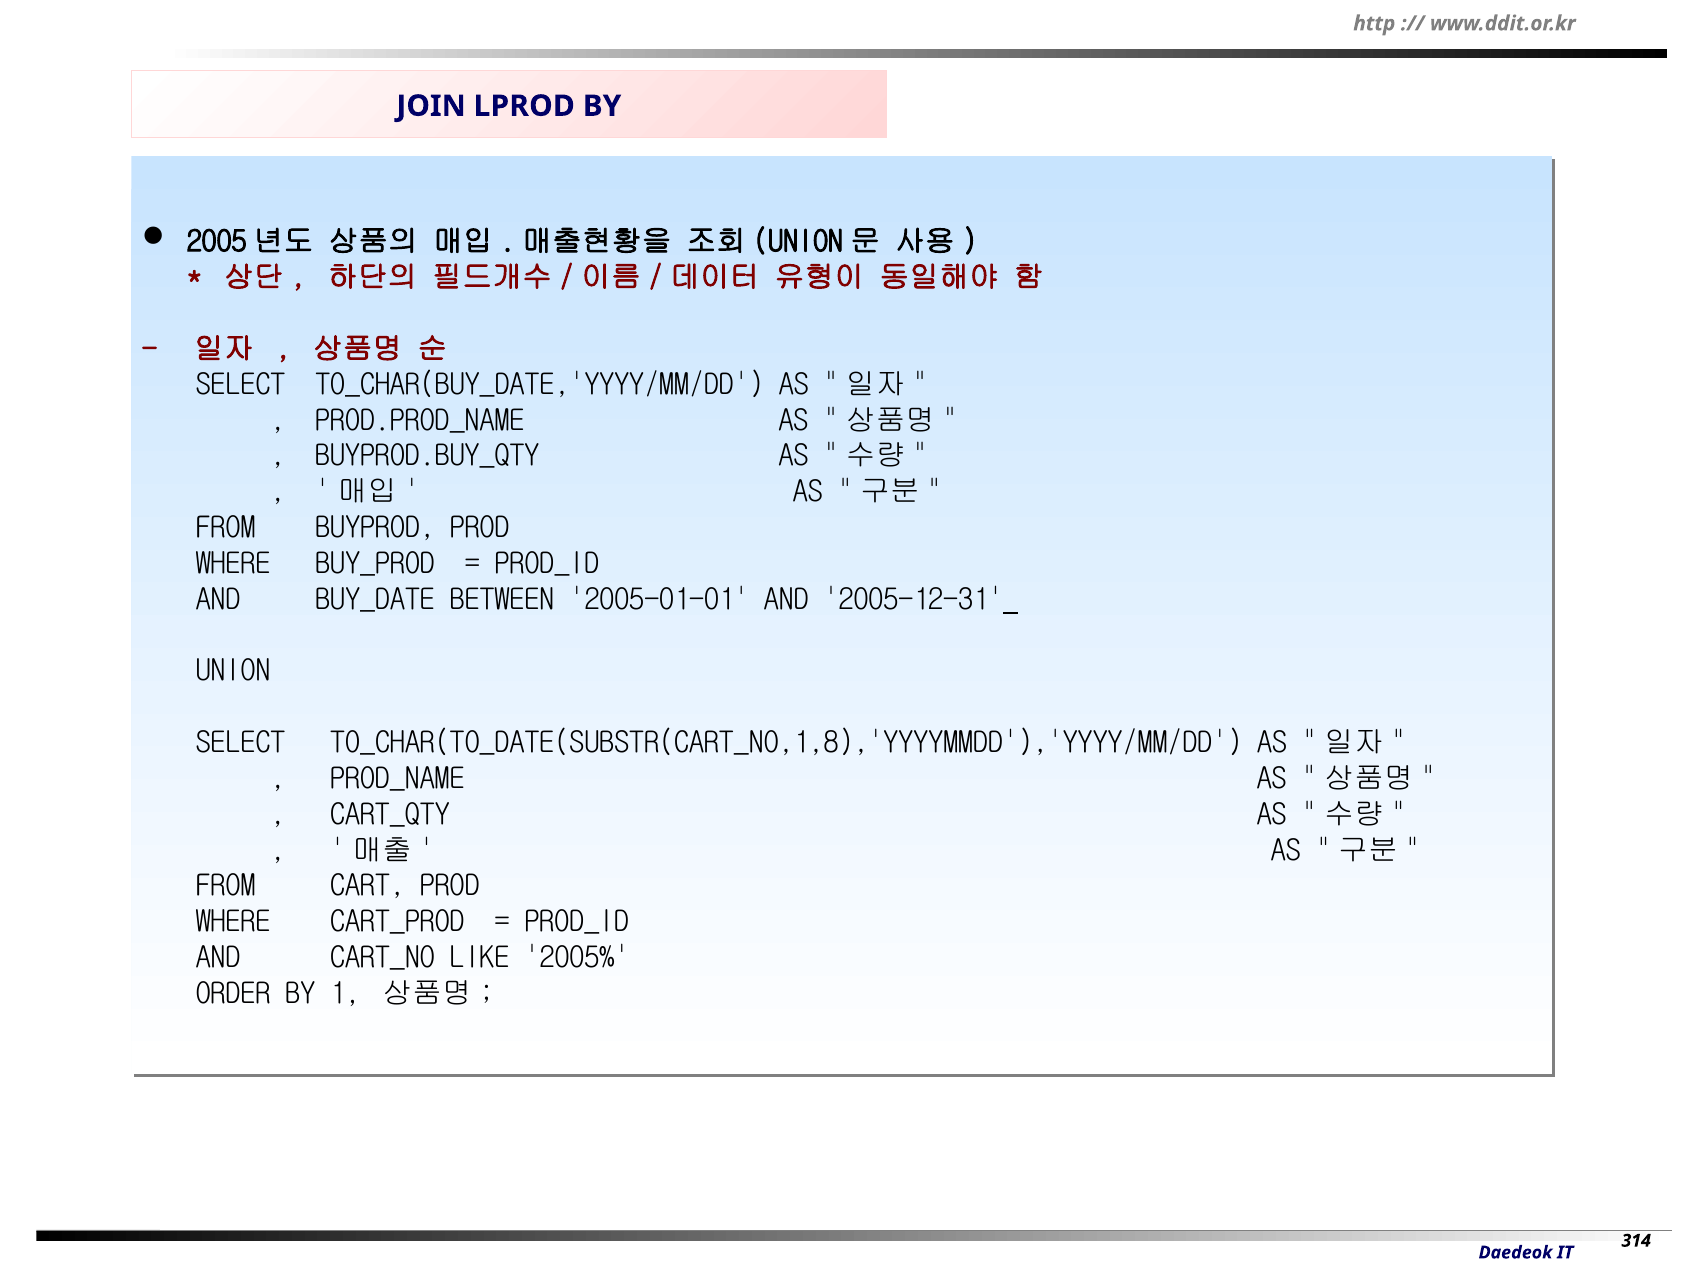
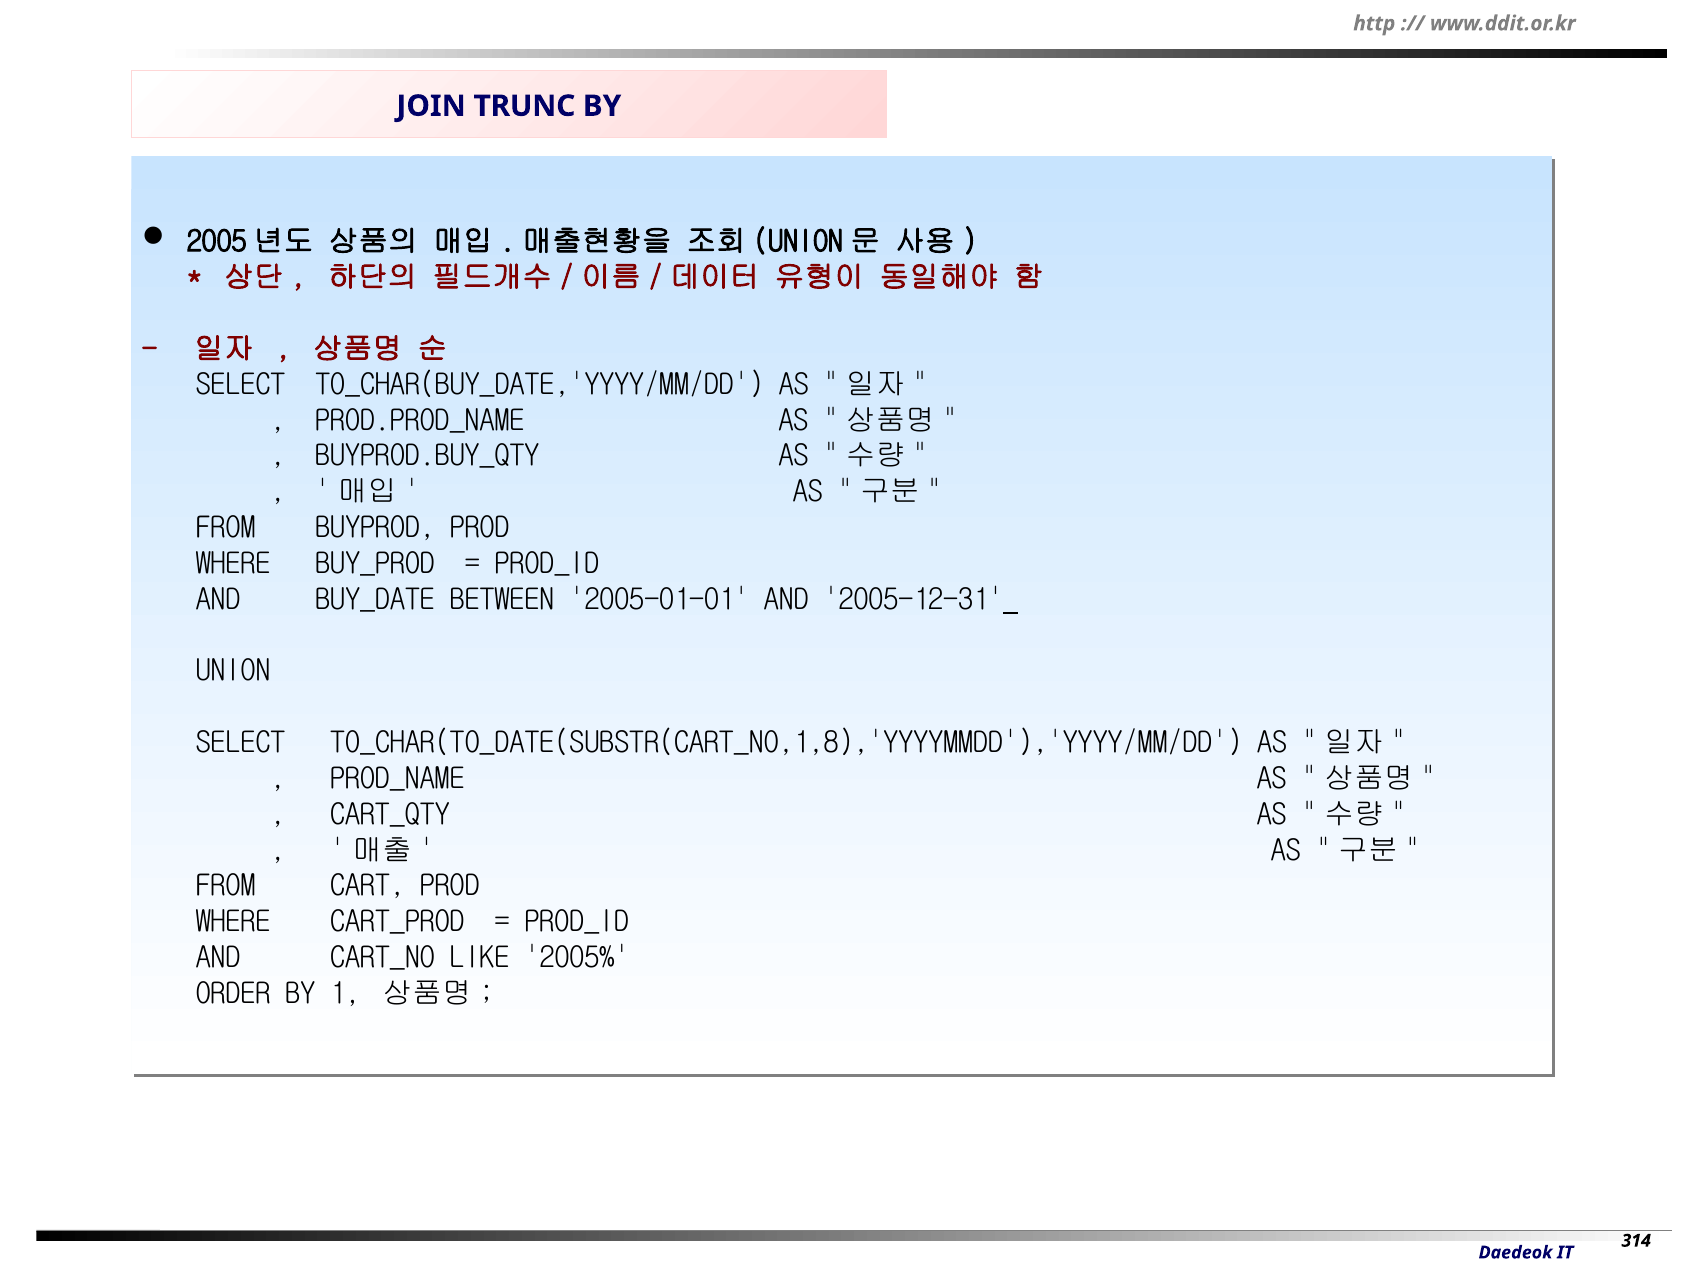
LPROD: LPROD -> TRUNC
